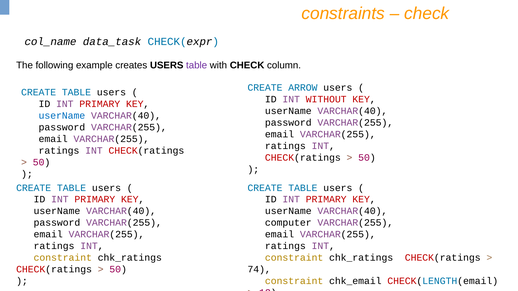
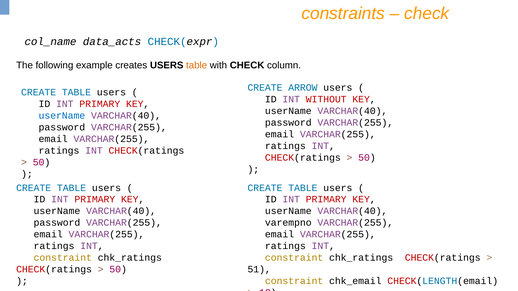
data_task: data_task -> data_acts
table at (197, 65) colour: purple -> orange
computer: computer -> varempno
74: 74 -> 51
